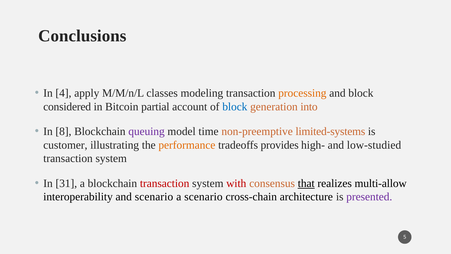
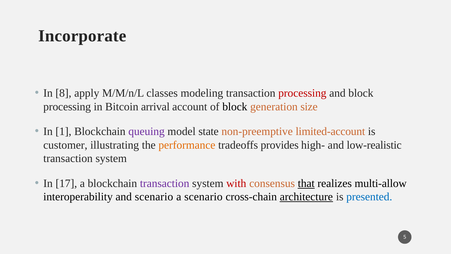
Conclusions: Conclusions -> Incorporate
4: 4 -> 8
processing at (302, 93) colour: orange -> red
considered at (67, 106): considered -> processing
partial: partial -> arrival
block at (235, 106) colour: blue -> black
into: into -> size
8: 8 -> 1
time: time -> state
limited-systems: limited-systems -> limited-account
low-studied: low-studied -> low-realistic
31: 31 -> 17
transaction at (165, 183) colour: red -> purple
architecture underline: none -> present
presented colour: purple -> blue
